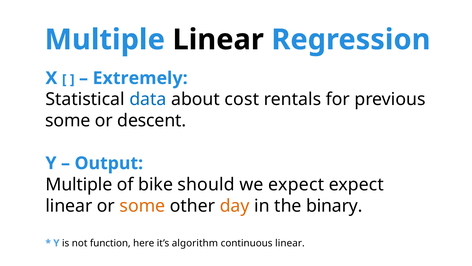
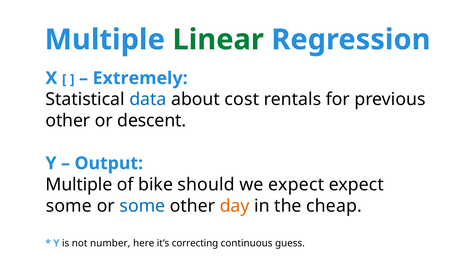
Linear at (218, 40) colour: black -> green
some at (68, 121): some -> other
linear at (69, 205): linear -> some
some at (142, 205) colour: orange -> blue
binary: binary -> cheap
function: function -> number
algorithm: algorithm -> correcting
continuous linear: linear -> guess
